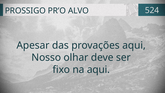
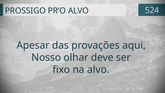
na aqui: aqui -> alvo
